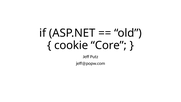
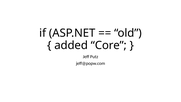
cookie: cookie -> added
